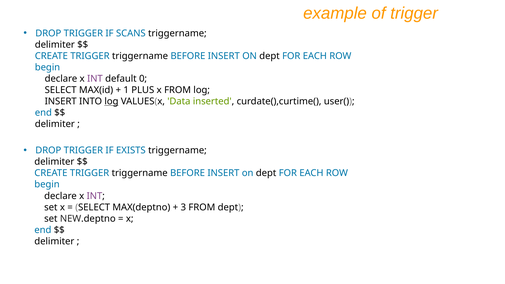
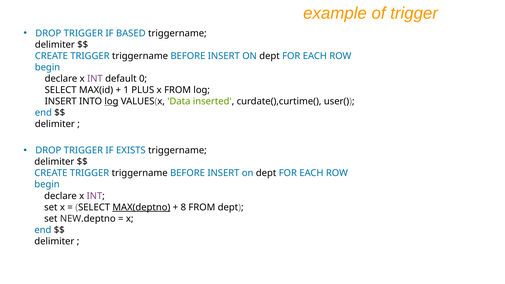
SCANS: SCANS -> BASED
MAX(deptno underline: none -> present
3: 3 -> 8
